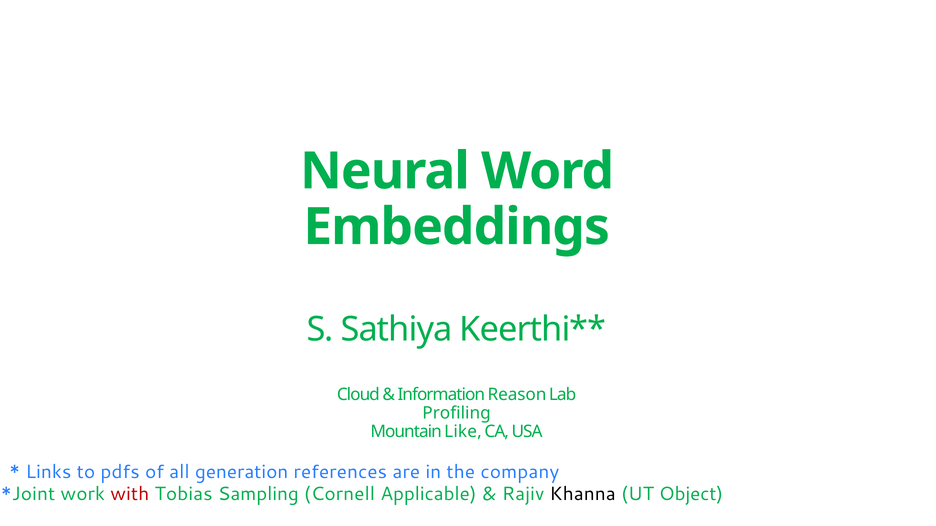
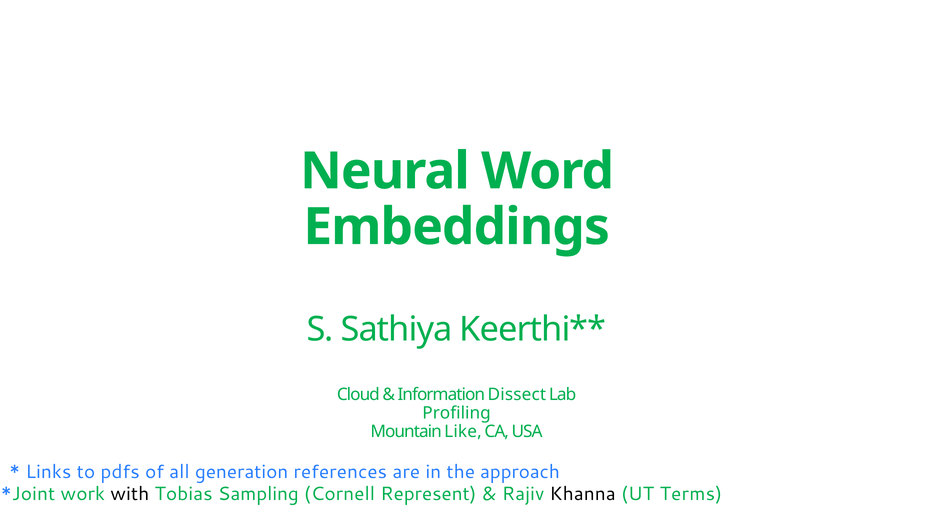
Reason: Reason -> Dissect
company: company -> approach
with colour: red -> black
Applicable: Applicable -> Represent
Object: Object -> Terms
